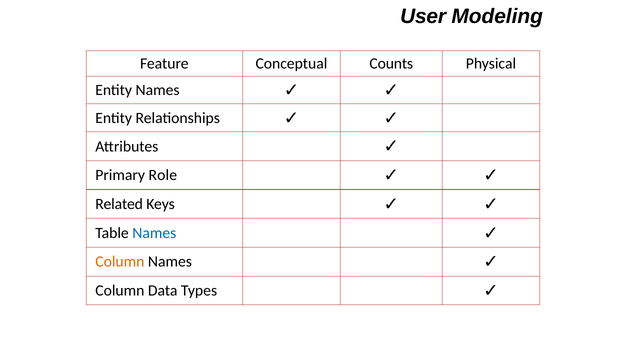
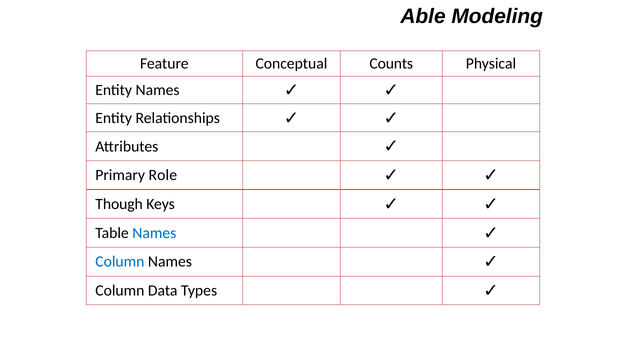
User: User -> Able
Related: Related -> Though
Column at (120, 262) colour: orange -> blue
